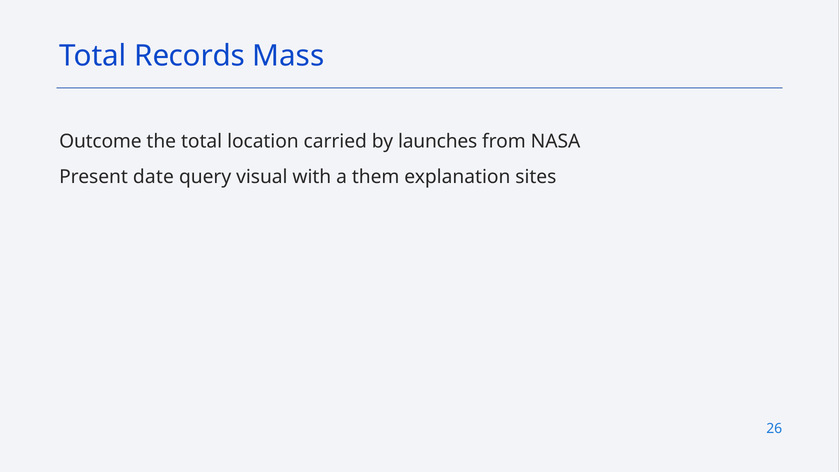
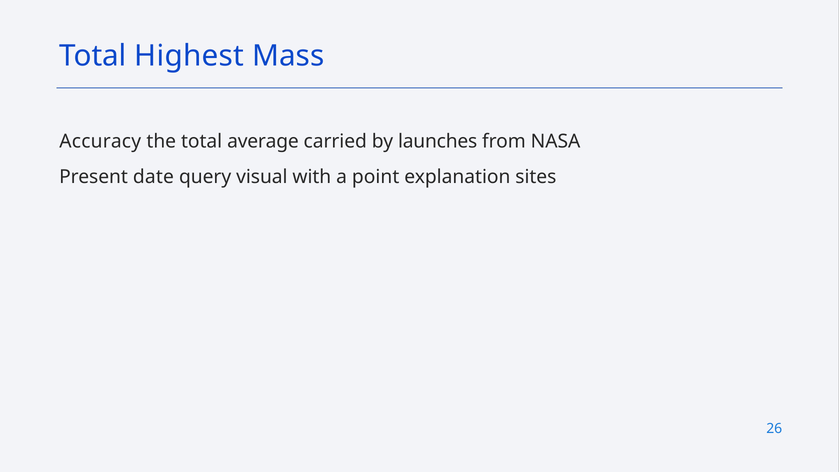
Records: Records -> Highest
Outcome: Outcome -> Accuracy
location: location -> average
them: them -> point
